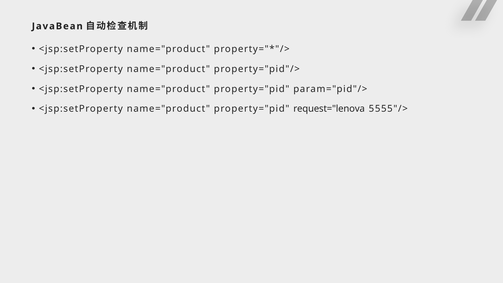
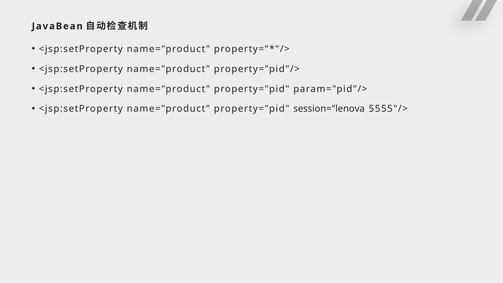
request="lenova: request="lenova -> session="lenova
